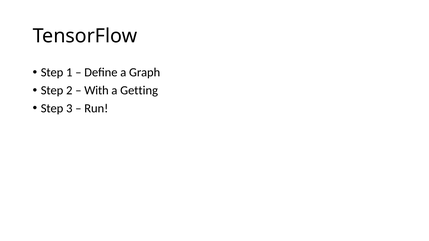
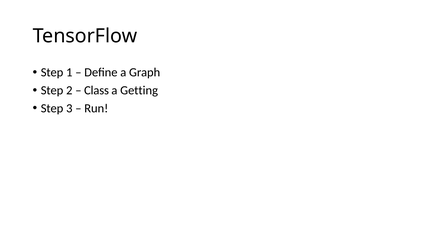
With: With -> Class
